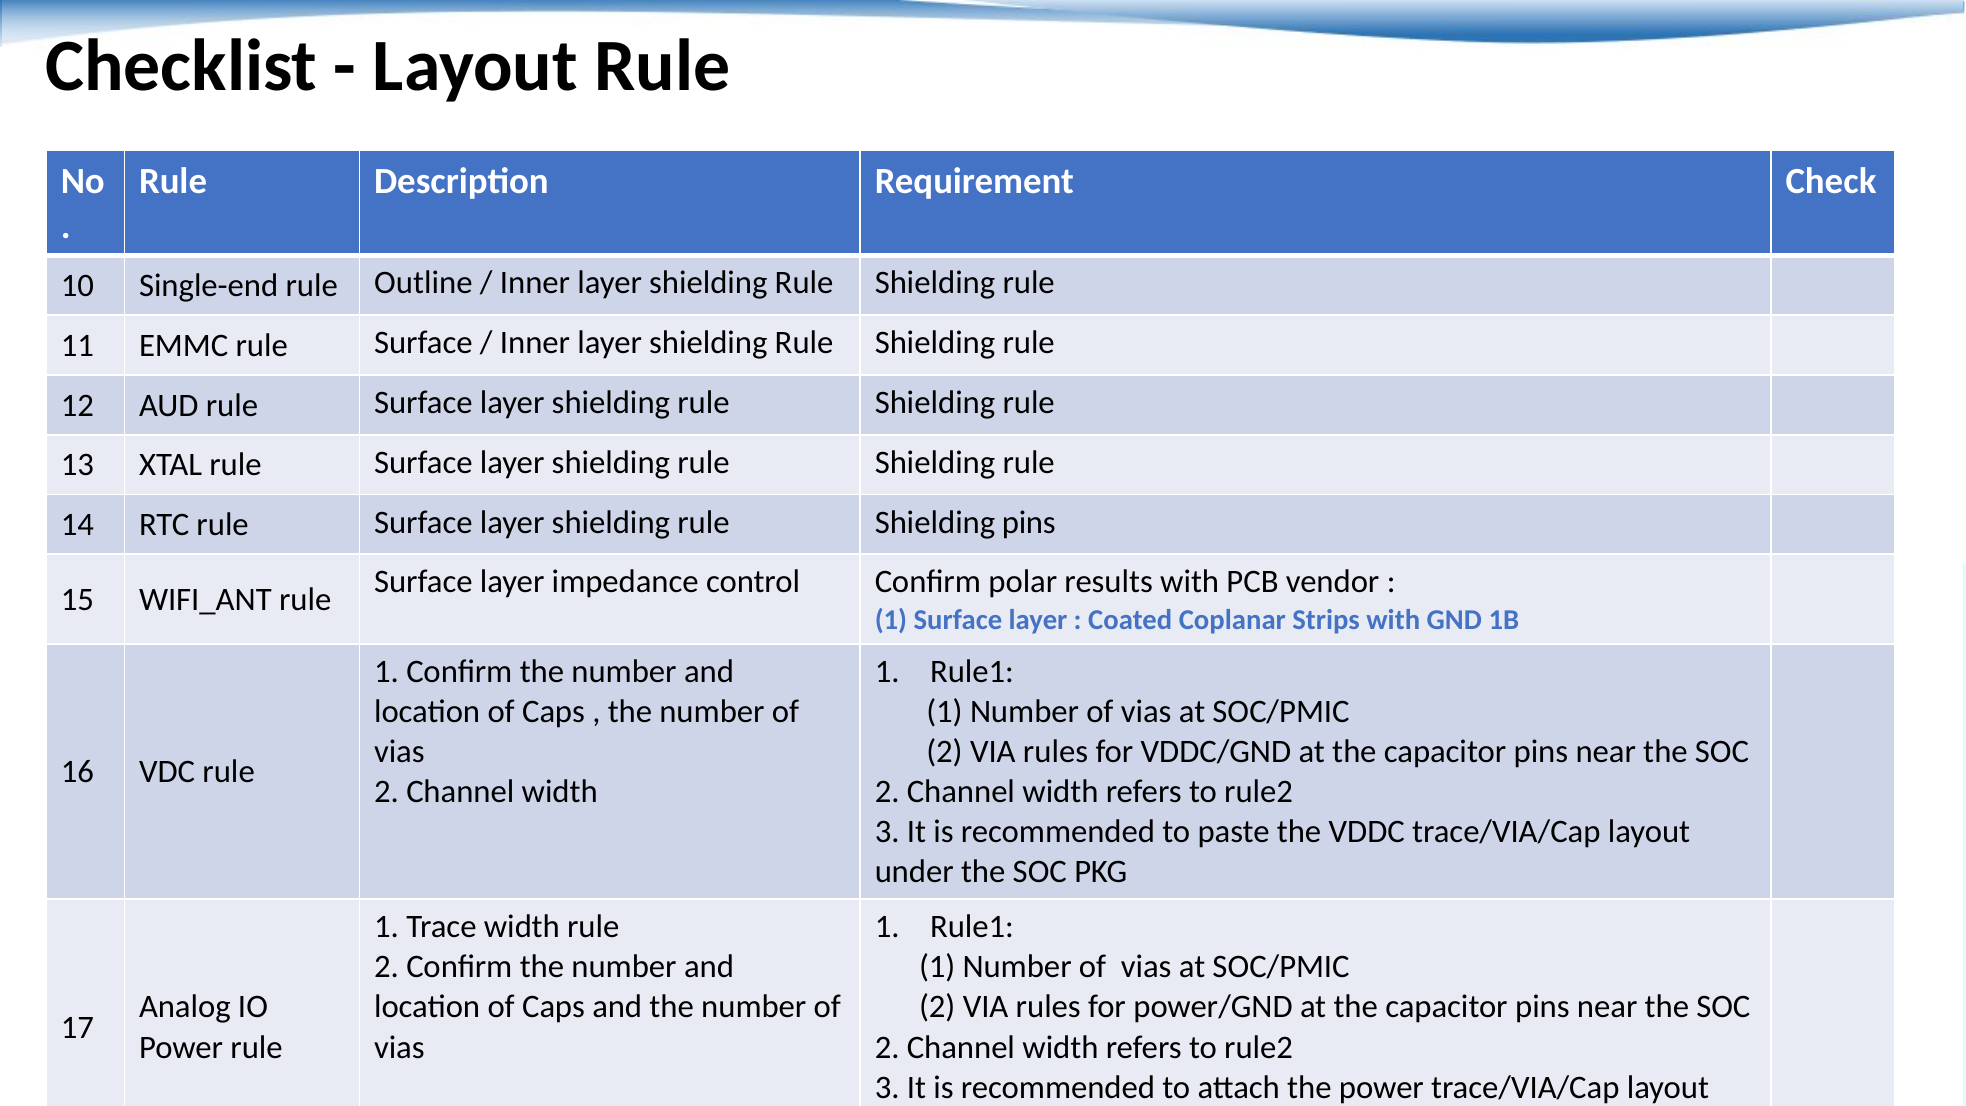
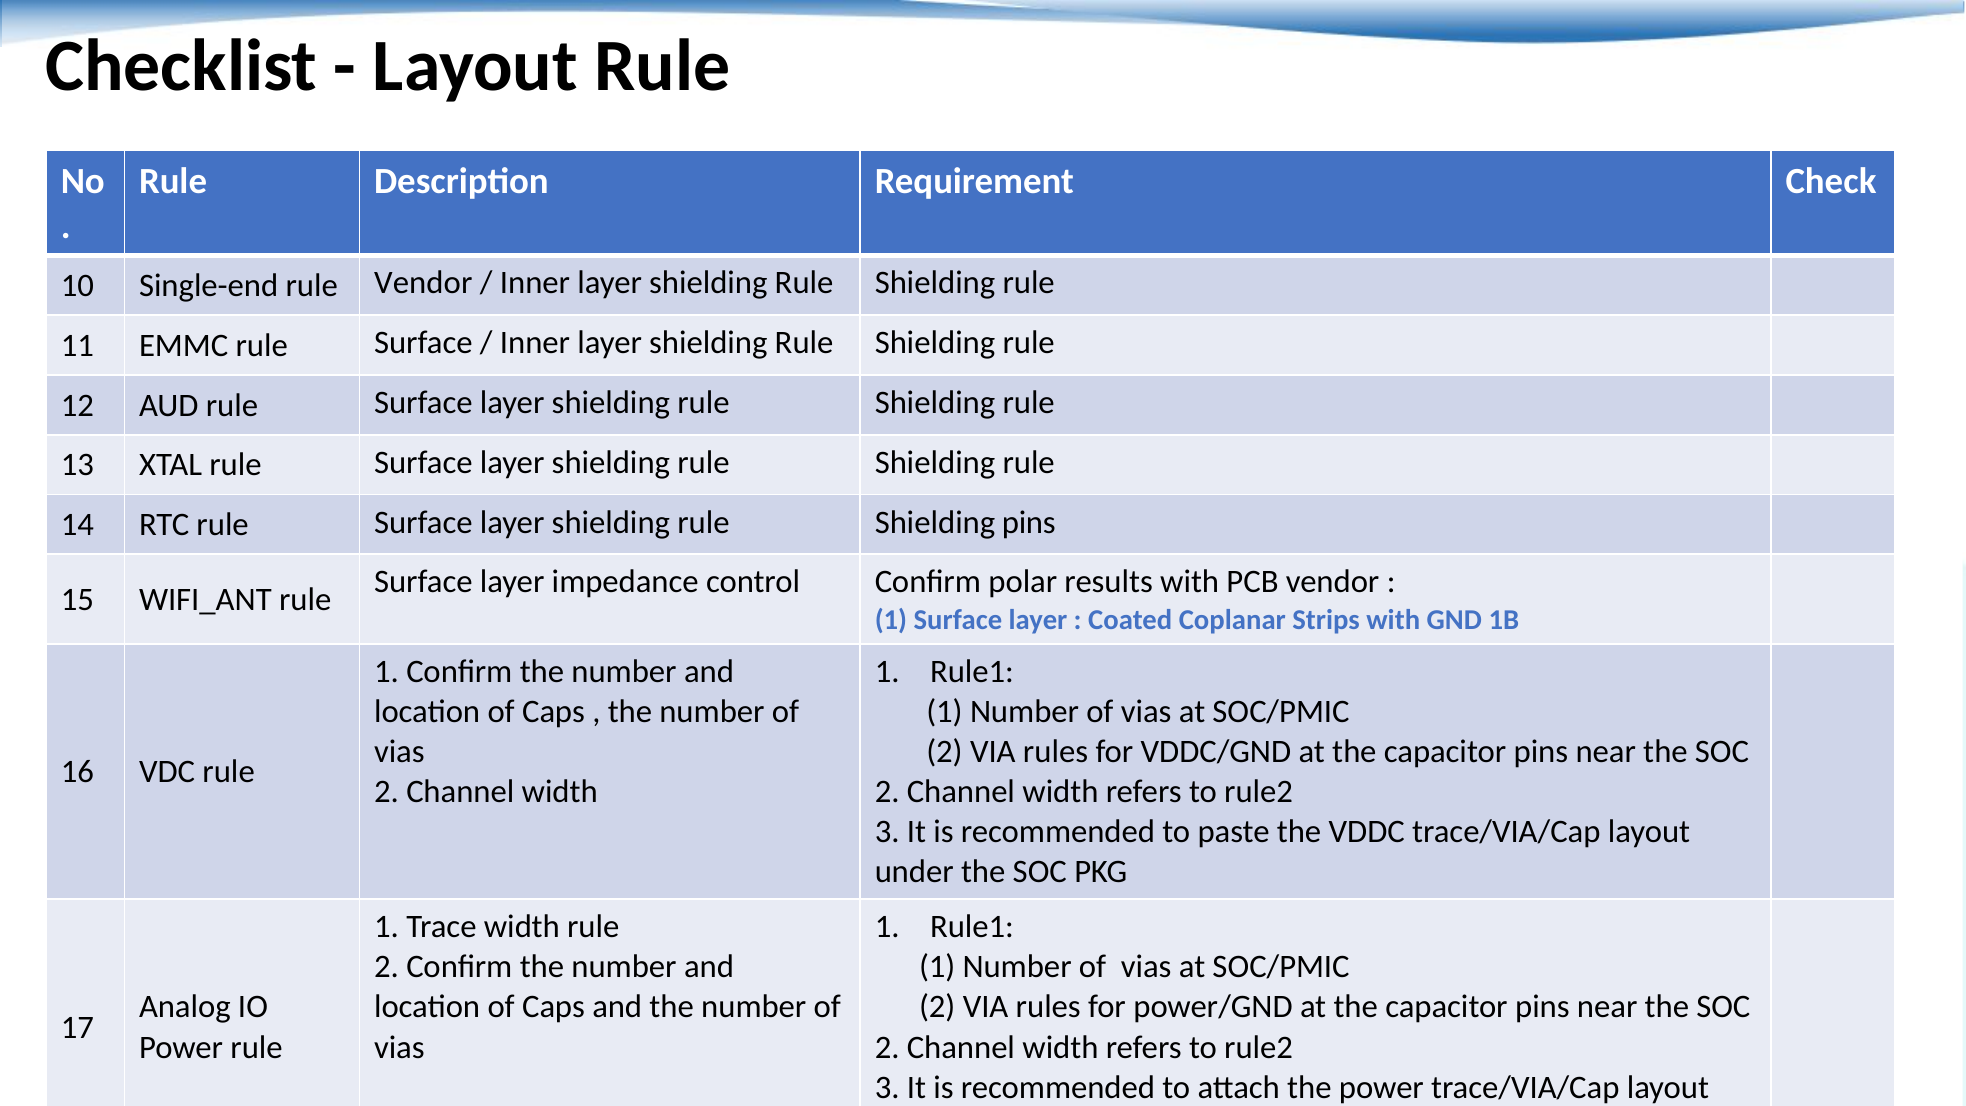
rule Outline: Outline -> Vendor
